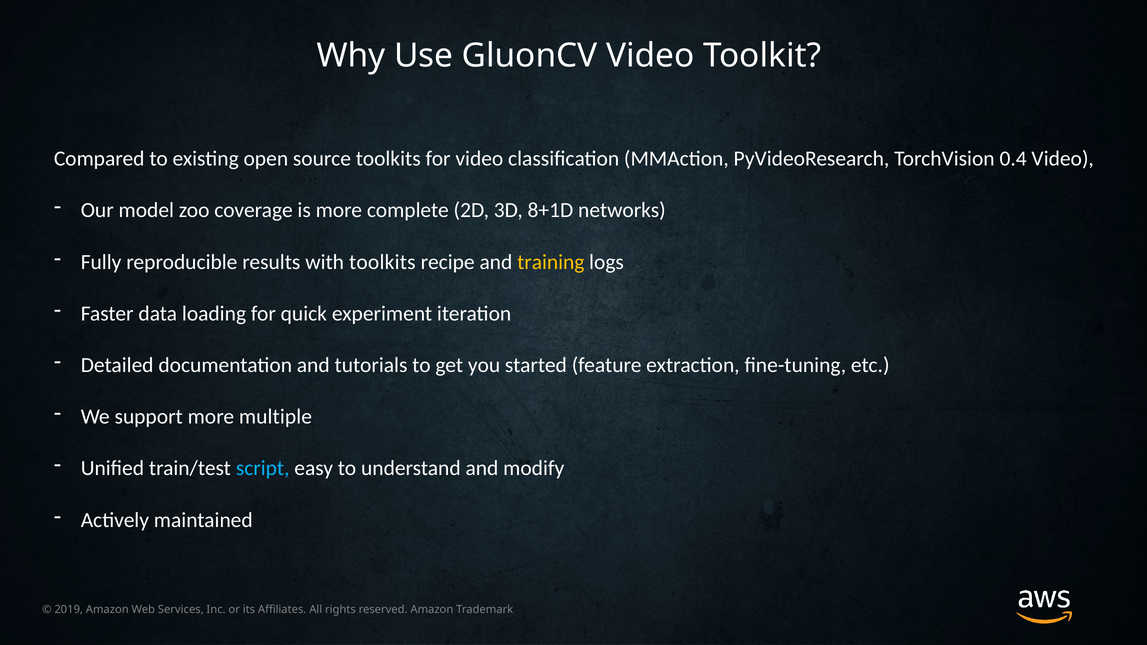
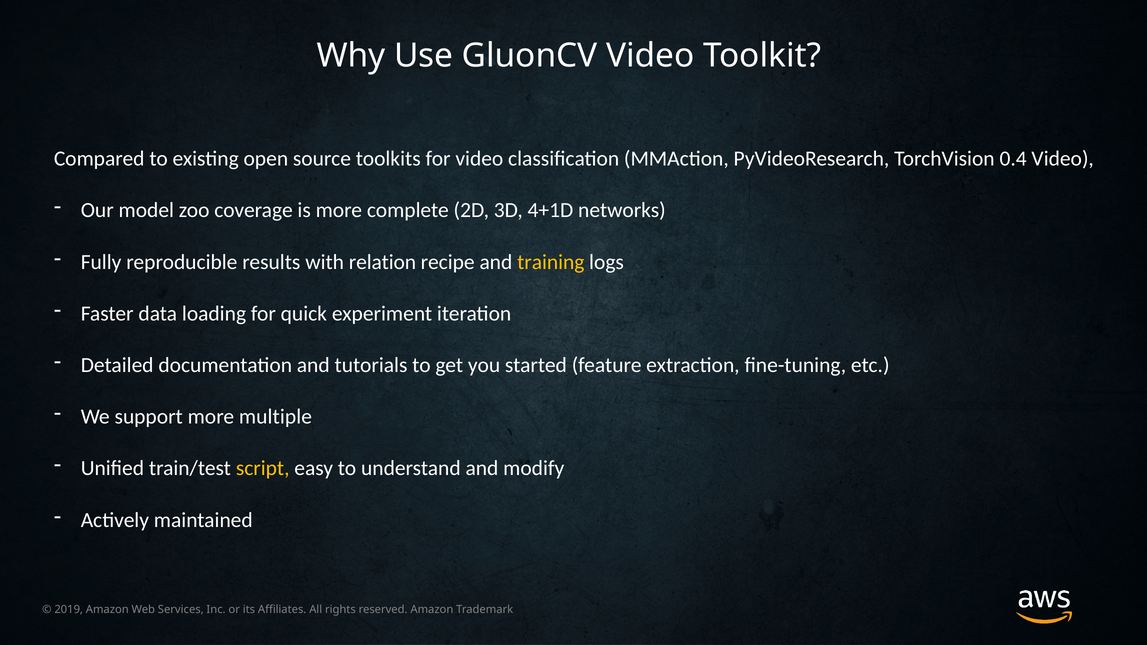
8+1D: 8+1D -> 4+1D
with toolkits: toolkits -> relation
script colour: light blue -> yellow
